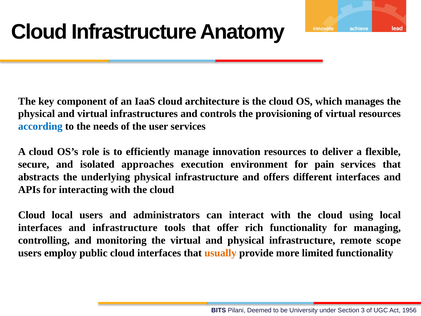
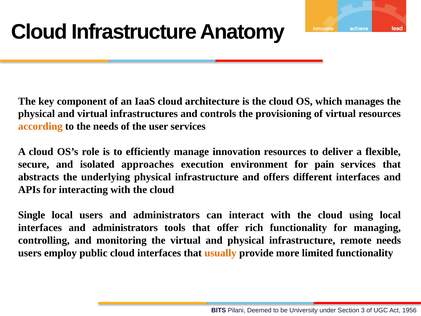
according colour: blue -> orange
Cloud at (32, 215): Cloud -> Single
interfaces and infrastructure: infrastructure -> administrators
remote scope: scope -> needs
